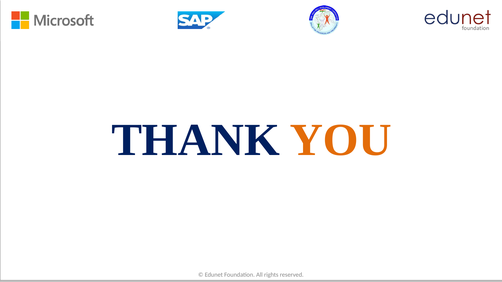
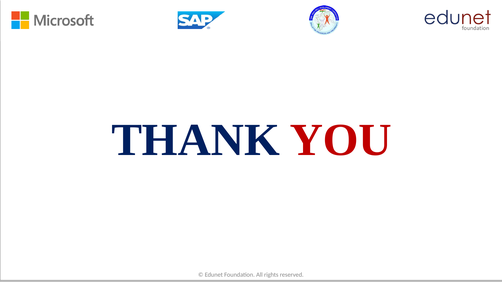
YOU colour: orange -> red
